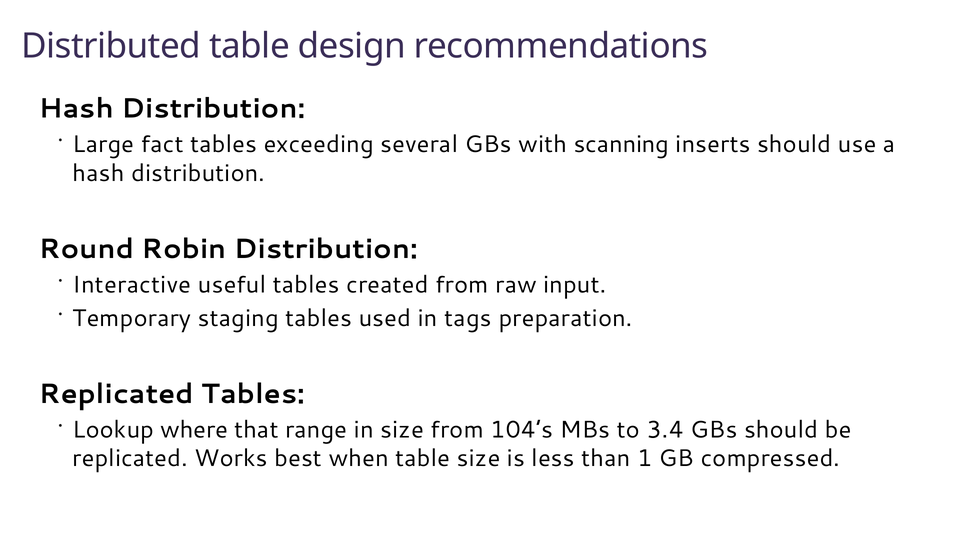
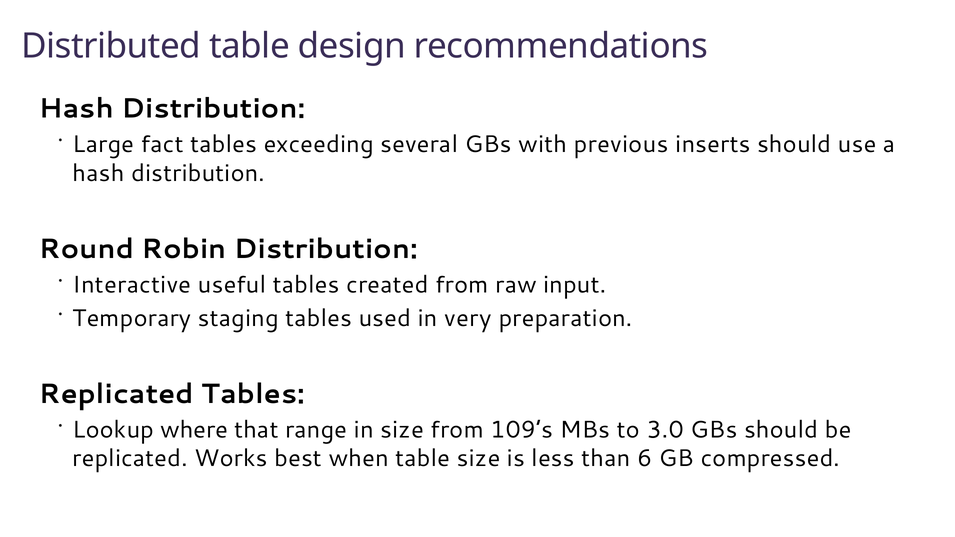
scanning: scanning -> previous
tags: tags -> very
104’s: 104’s -> 109’s
3.4: 3.4 -> 3.0
1: 1 -> 6
